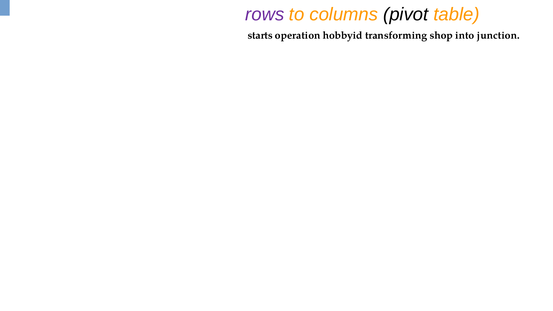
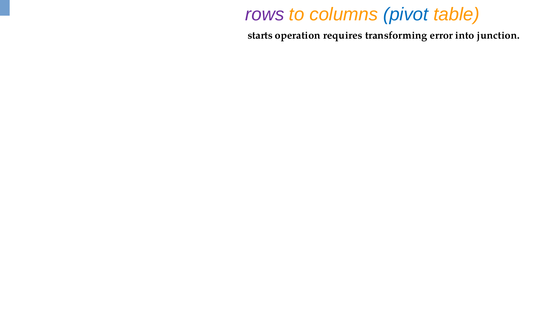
pivot colour: black -> blue
hobbyid: hobbyid -> requires
shop: shop -> error
